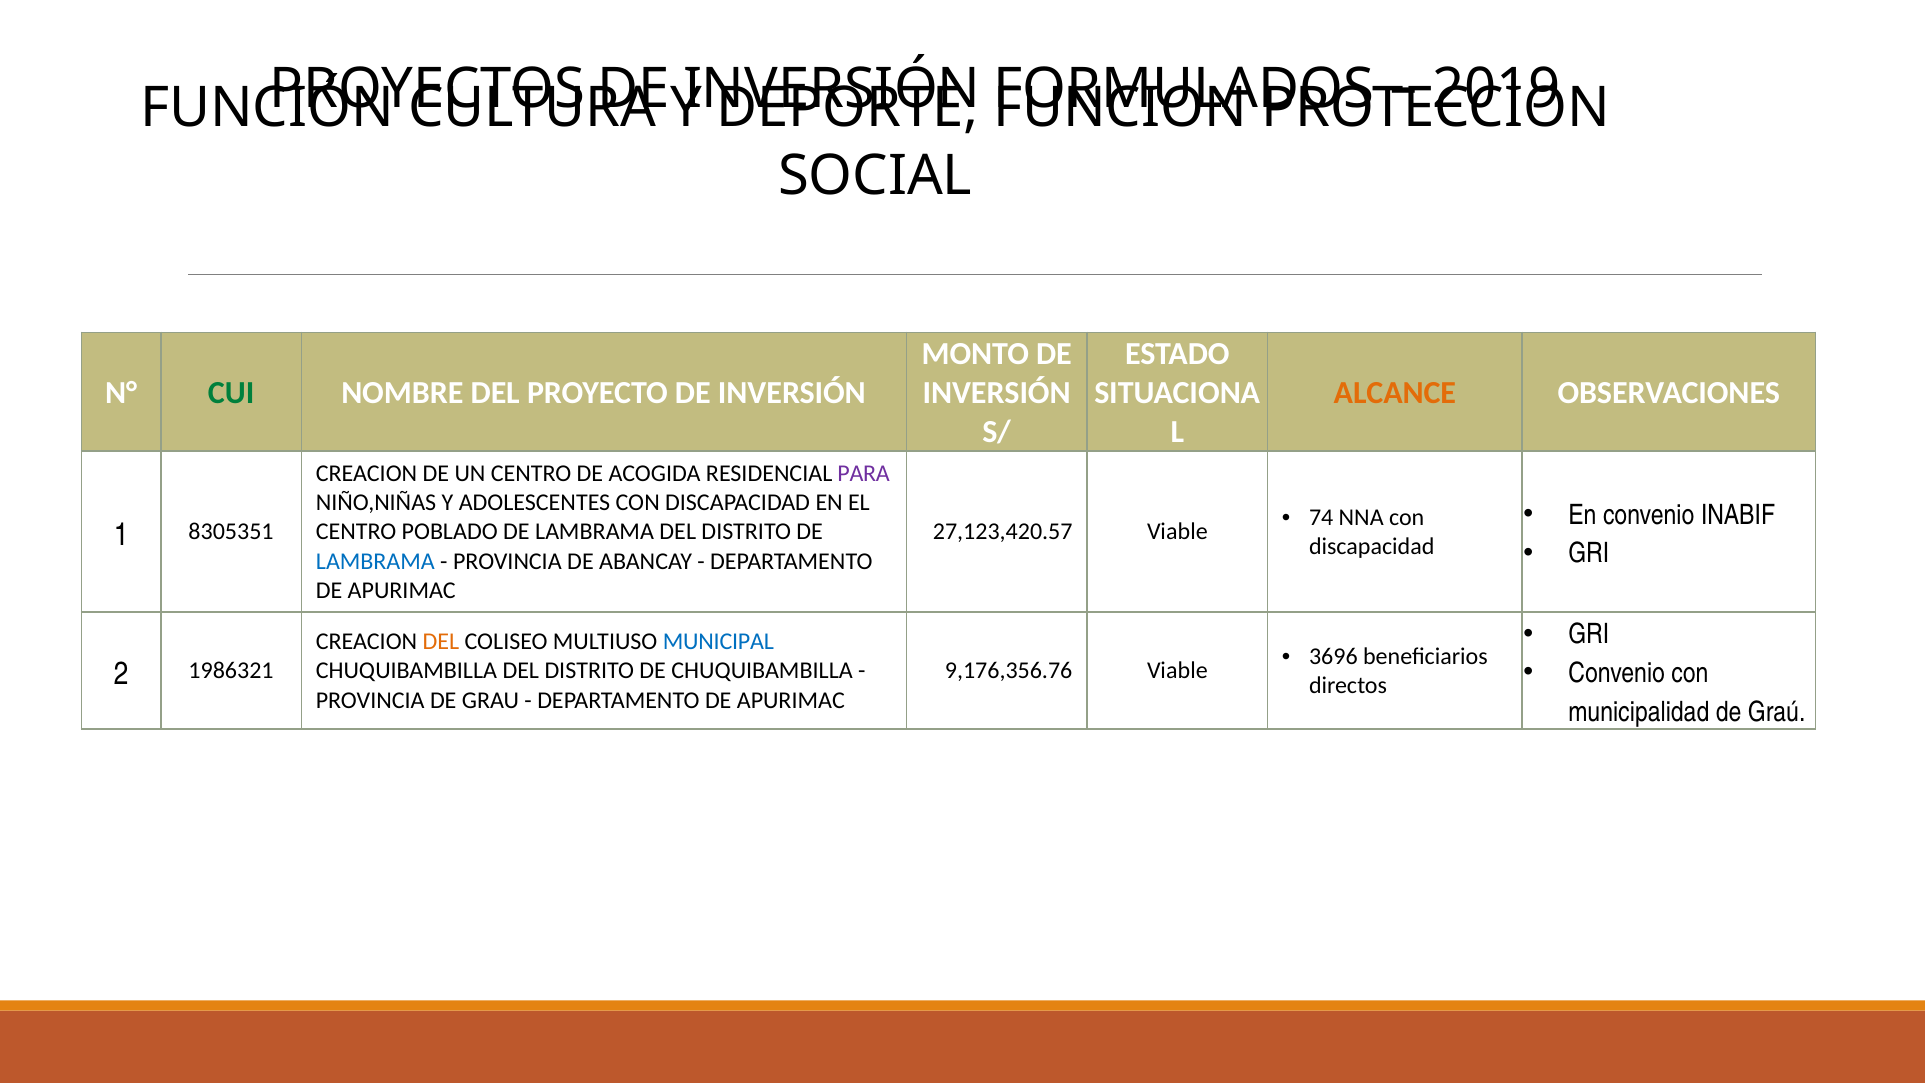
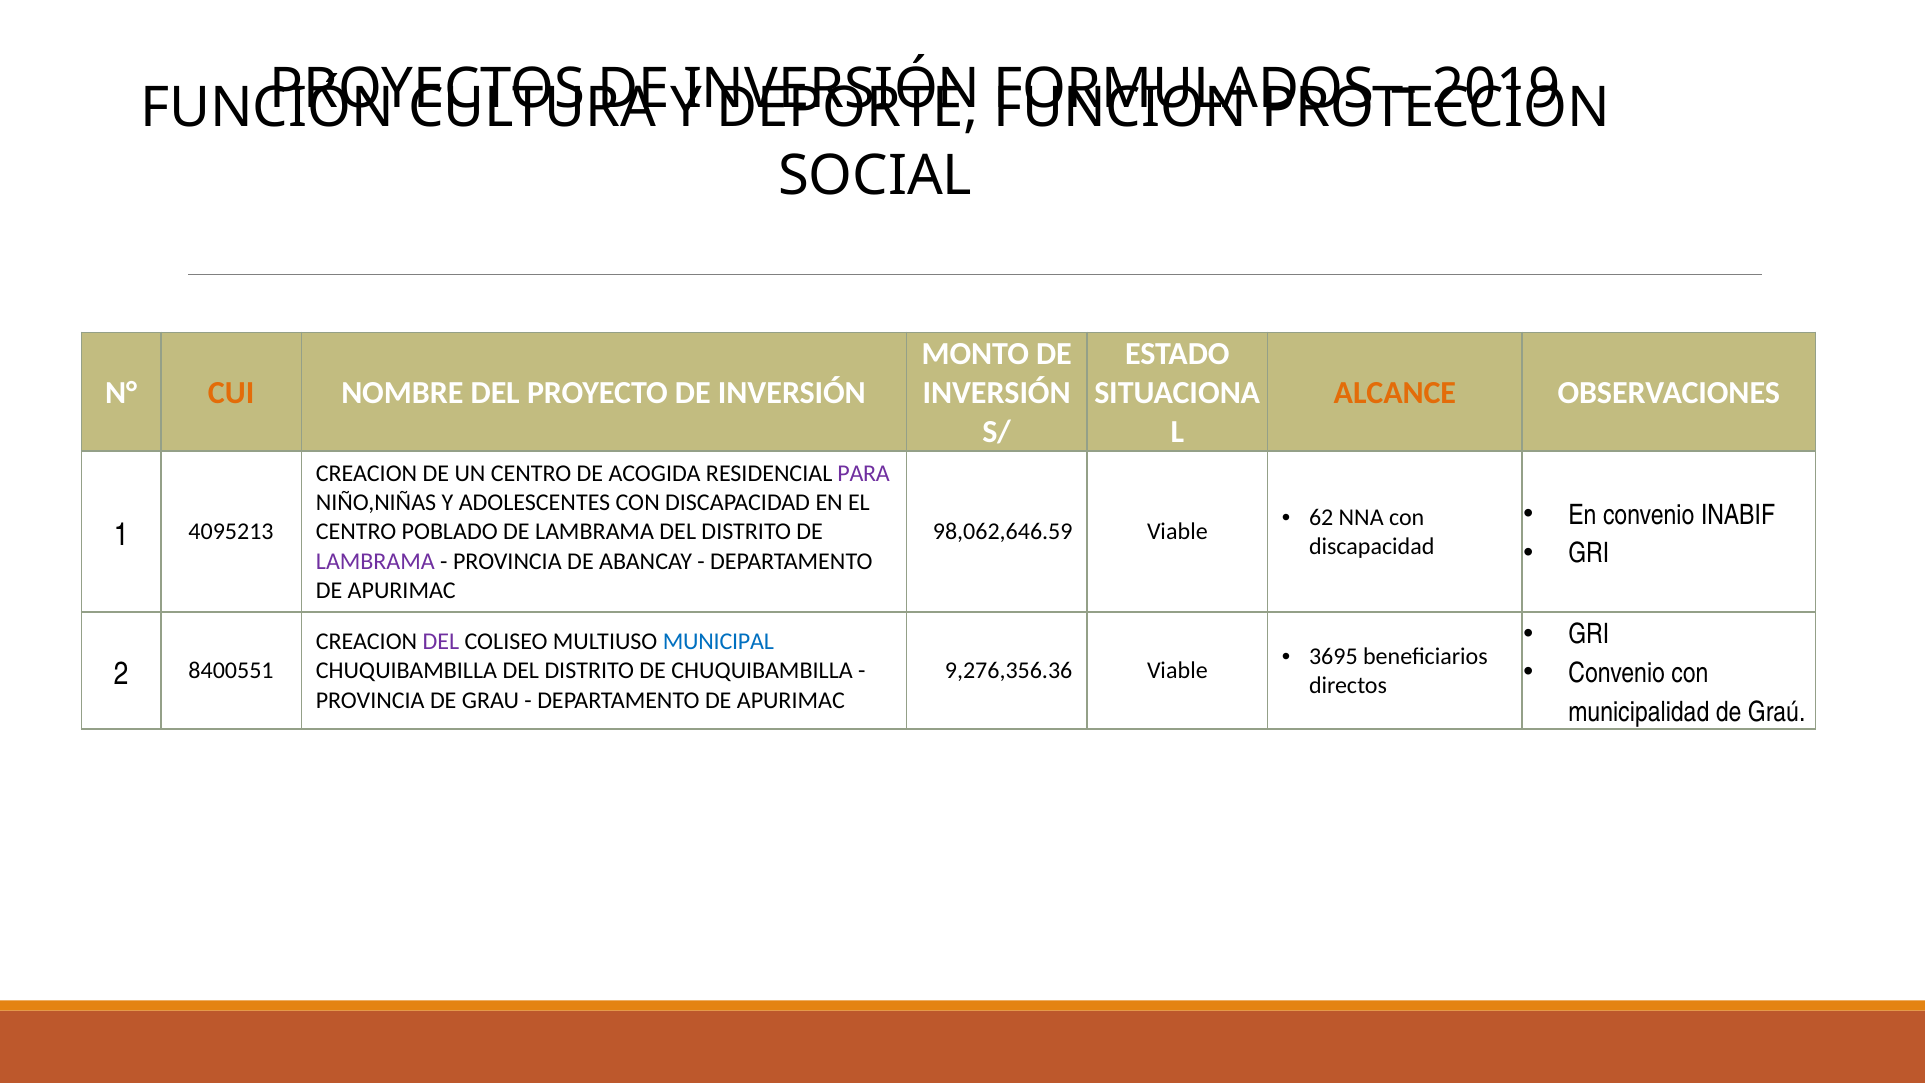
CUI colour: green -> orange
74: 74 -> 62
8305351: 8305351 -> 4095213
27,123,420.57: 27,123,420.57 -> 98,062,646.59
LAMBRAMA at (375, 561) colour: blue -> purple
DEL at (441, 641) colour: orange -> purple
3696: 3696 -> 3695
1986321: 1986321 -> 8400551
9,176,356.76: 9,176,356.76 -> 9,276,356.36
